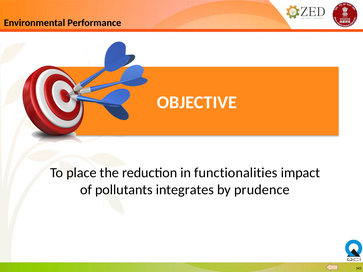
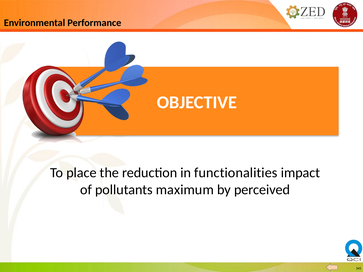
integrates: integrates -> maximum
prudence: prudence -> perceived
